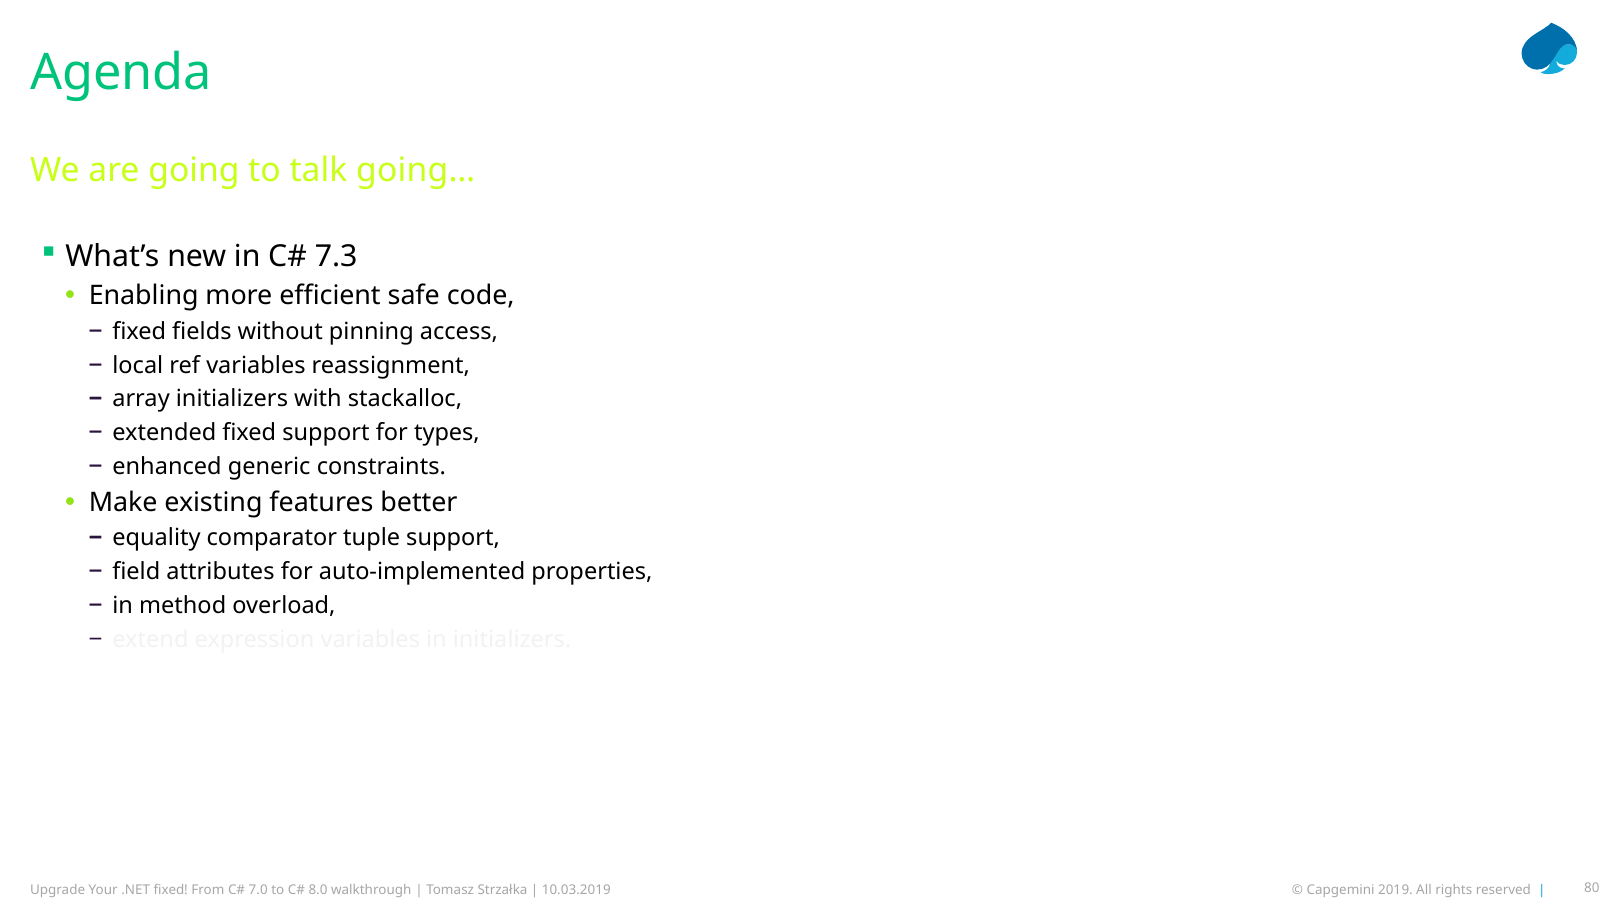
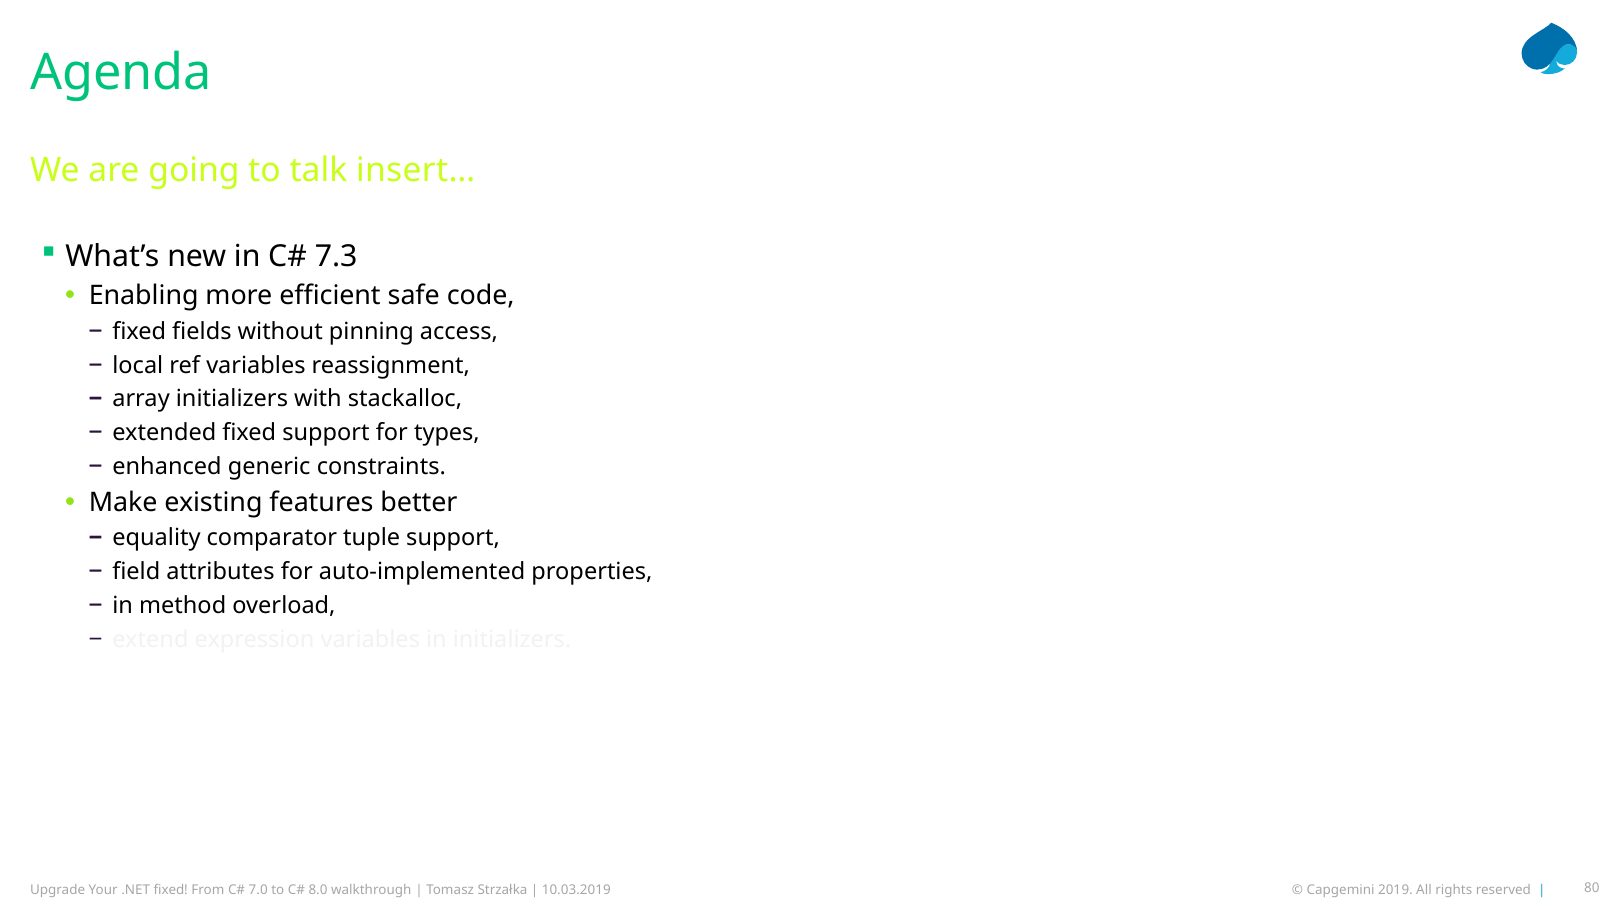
going…: going… -> insert…
